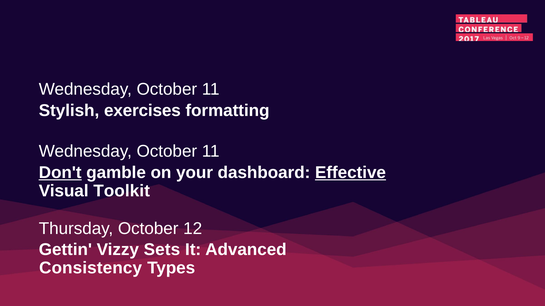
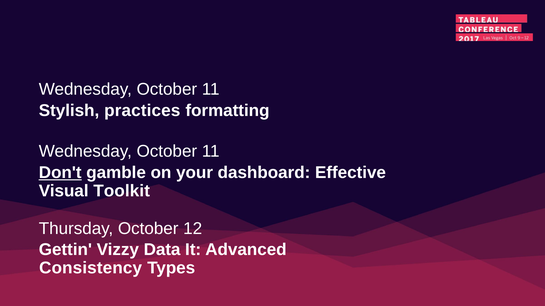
exercises: exercises -> practices
Effective underline: present -> none
Sets: Sets -> Data
